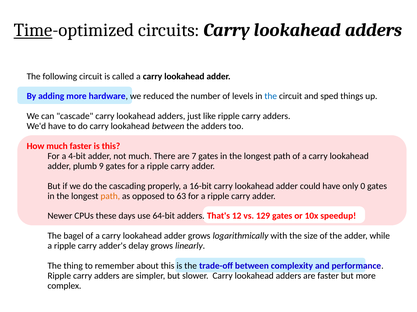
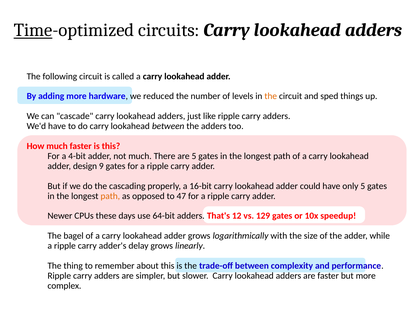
the at (271, 96) colour: blue -> orange
are 7: 7 -> 5
plumb: plumb -> design
only 0: 0 -> 5
63: 63 -> 47
